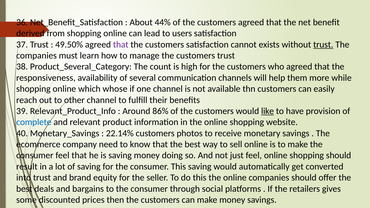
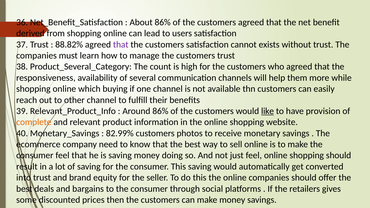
About 44%: 44% -> 86%
49.50%: 49.50% -> 88.82%
trust at (323, 45) underline: present -> none
whose: whose -> buying
complete colour: blue -> orange
22.14%: 22.14% -> 82.99%
